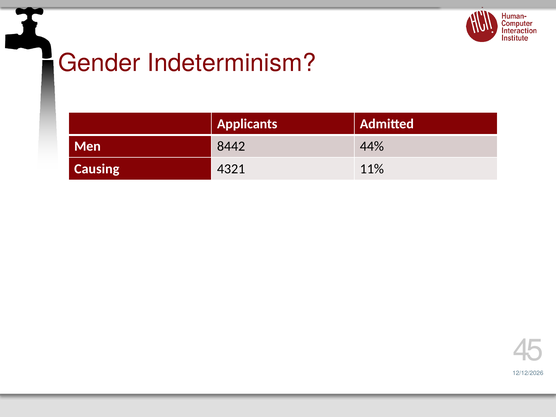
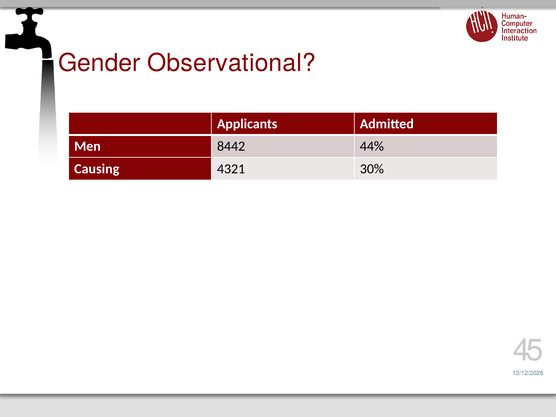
Indeterminism: Indeterminism -> Observational
11%: 11% -> 30%
